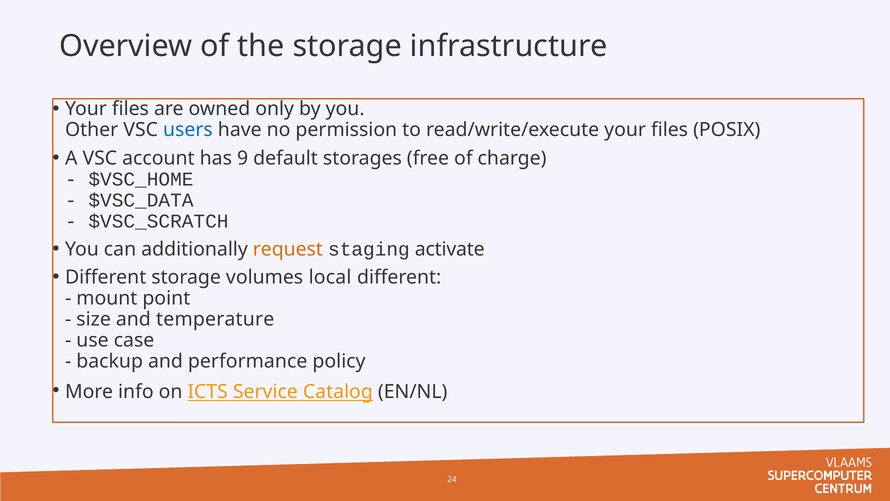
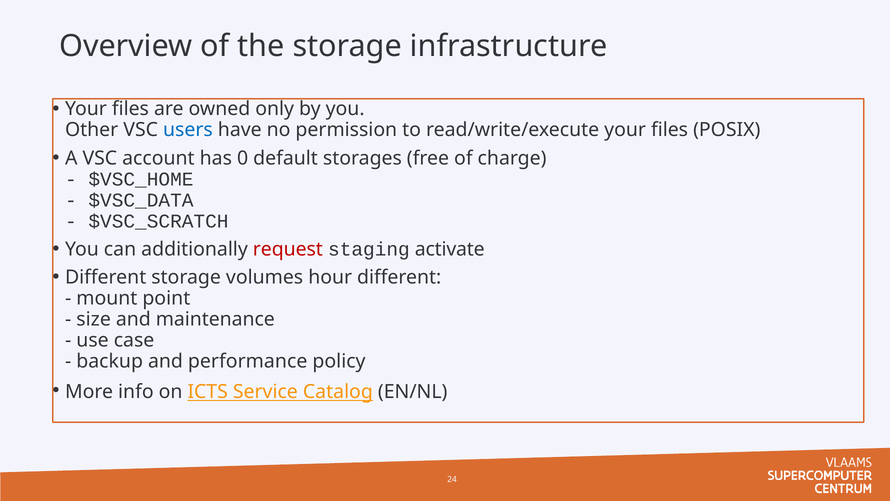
9: 9 -> 0
request colour: orange -> red
local: local -> hour
temperature: temperature -> maintenance
